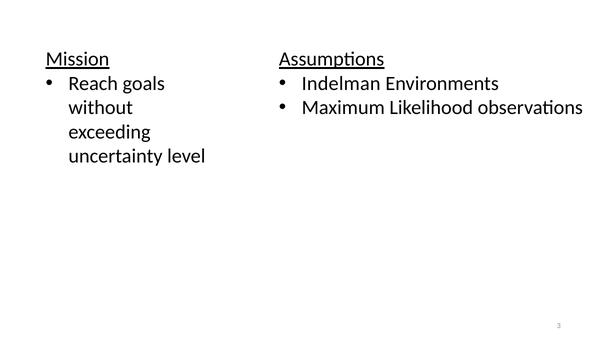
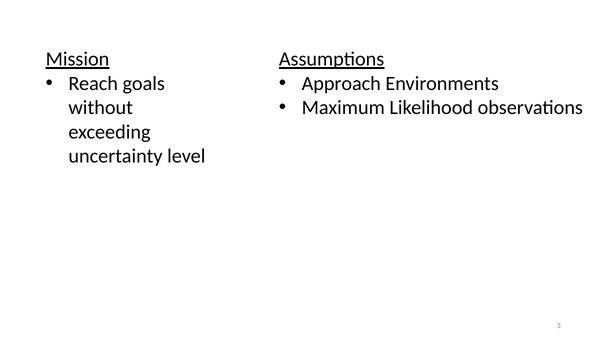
Indelman: Indelman -> Approach
